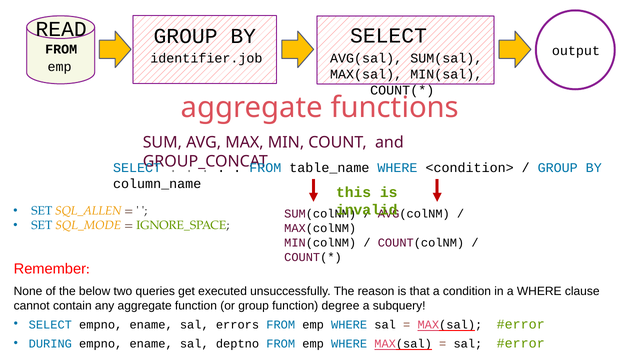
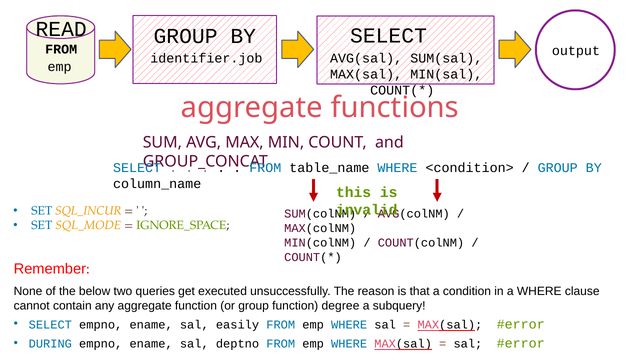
SQL_ALLEN: SQL_ALLEN -> SQL_INCUR
errors: errors -> easily
